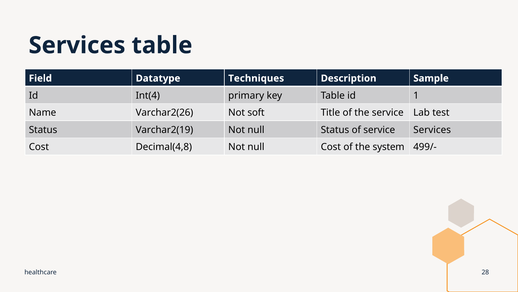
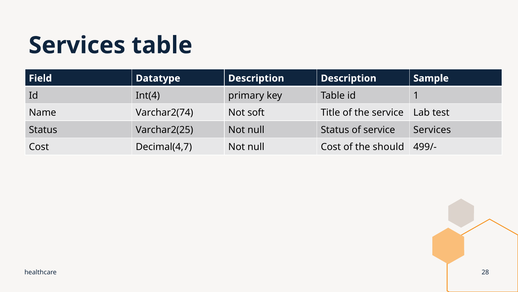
Datatype Techniques: Techniques -> Description
Varchar2(26: Varchar2(26 -> Varchar2(74
Varchar2(19: Varchar2(19 -> Varchar2(25
Decimal(4,8: Decimal(4,8 -> Decimal(4,7
system: system -> should
